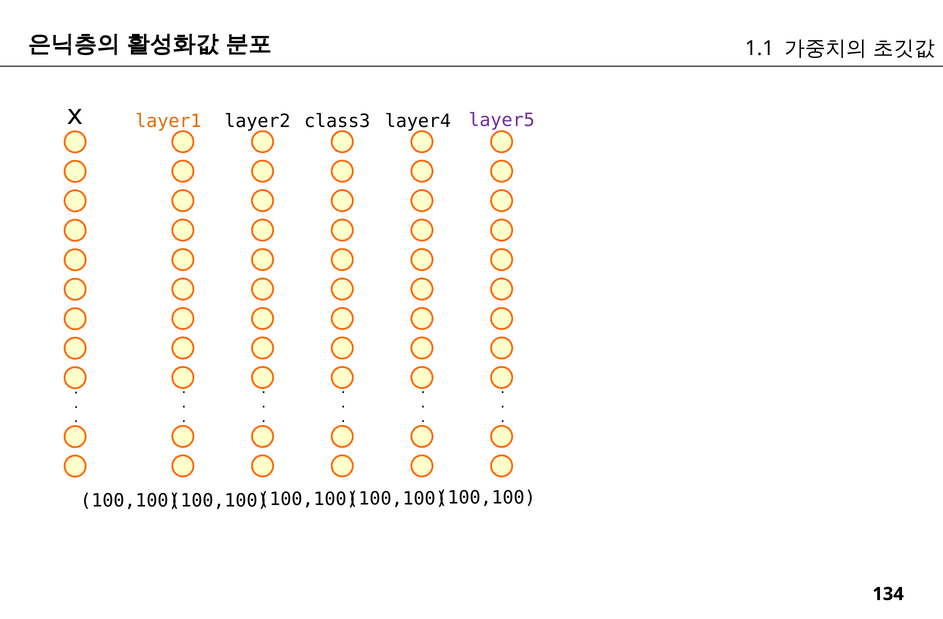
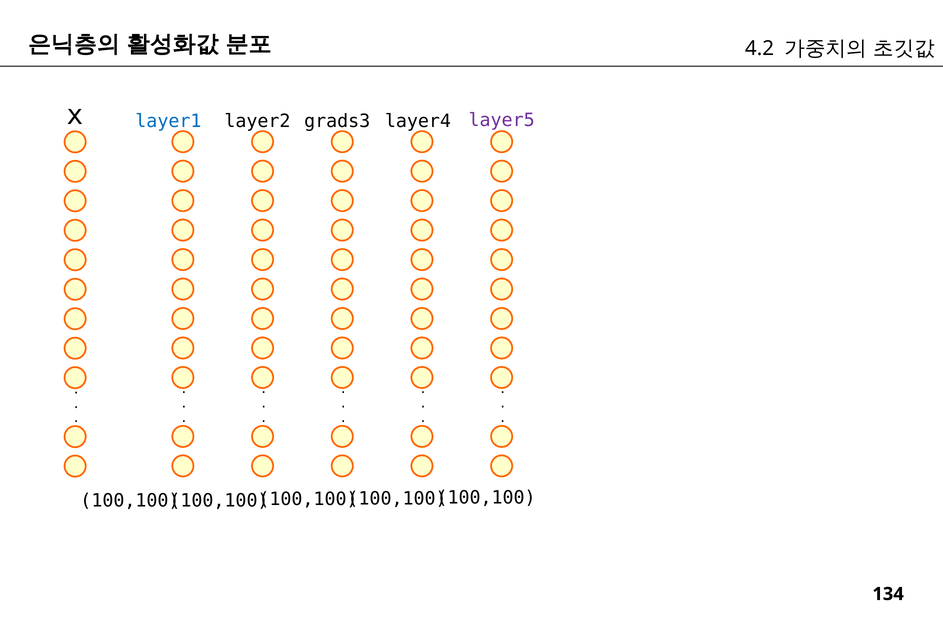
1.1: 1.1 -> 4.2
layer1 colour: orange -> blue
class3: class3 -> grads3
